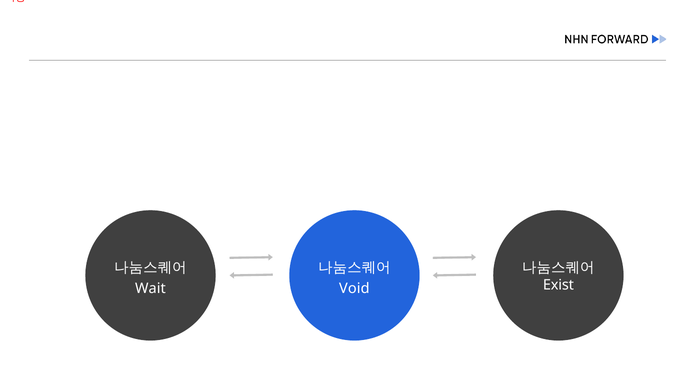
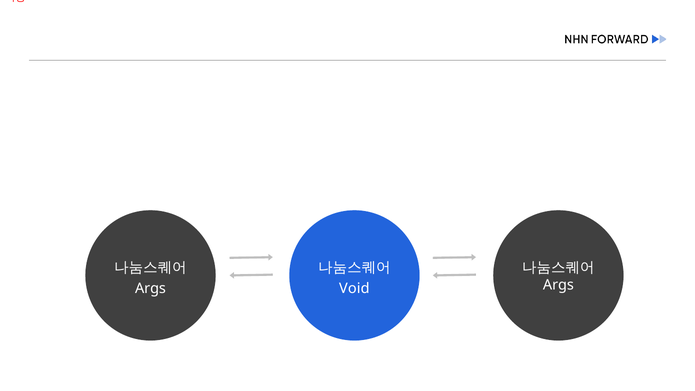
Exist at (558, 285): Exist -> Args
Wait at (150, 288): Wait -> Args
